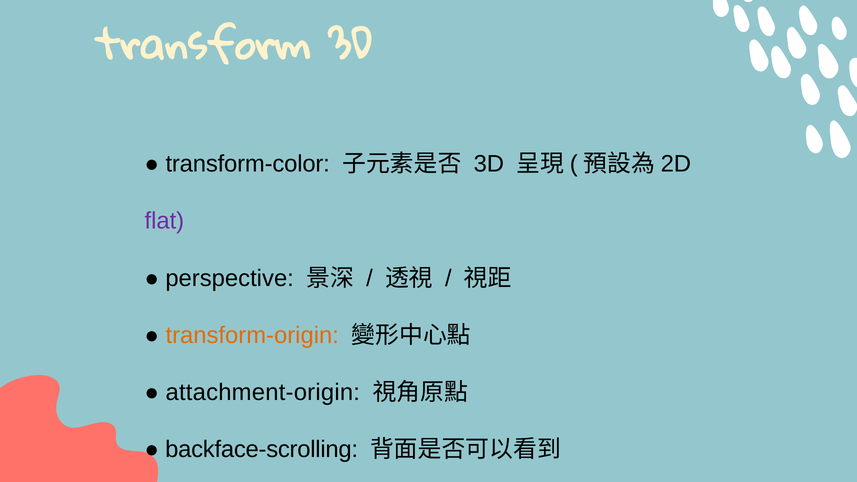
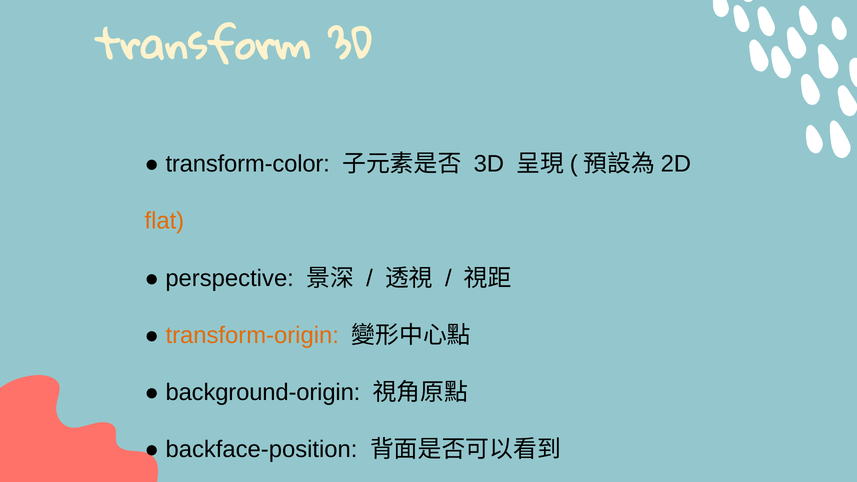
flat colour: purple -> orange
attachment-origin: attachment-origin -> background-origin
backface-scrolling: backface-scrolling -> backface-position
